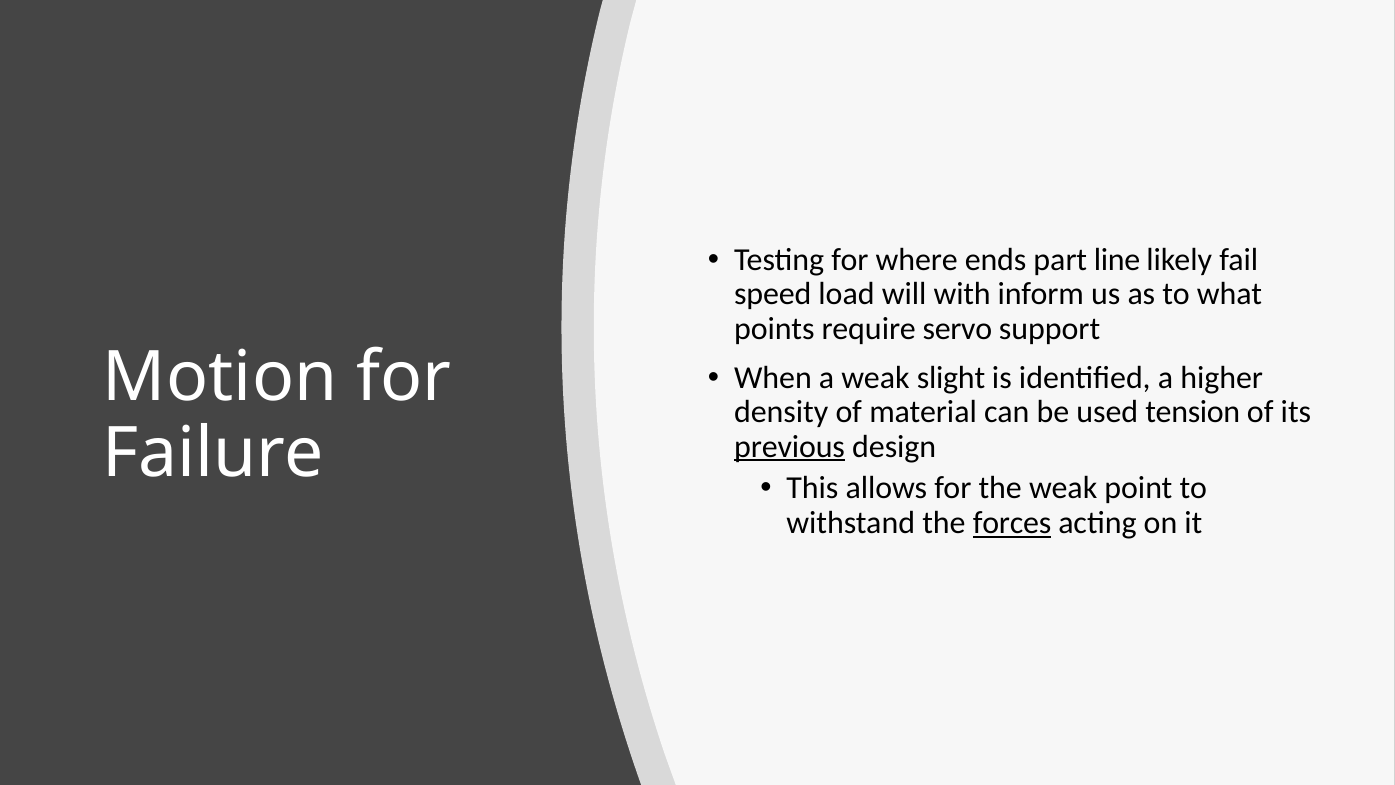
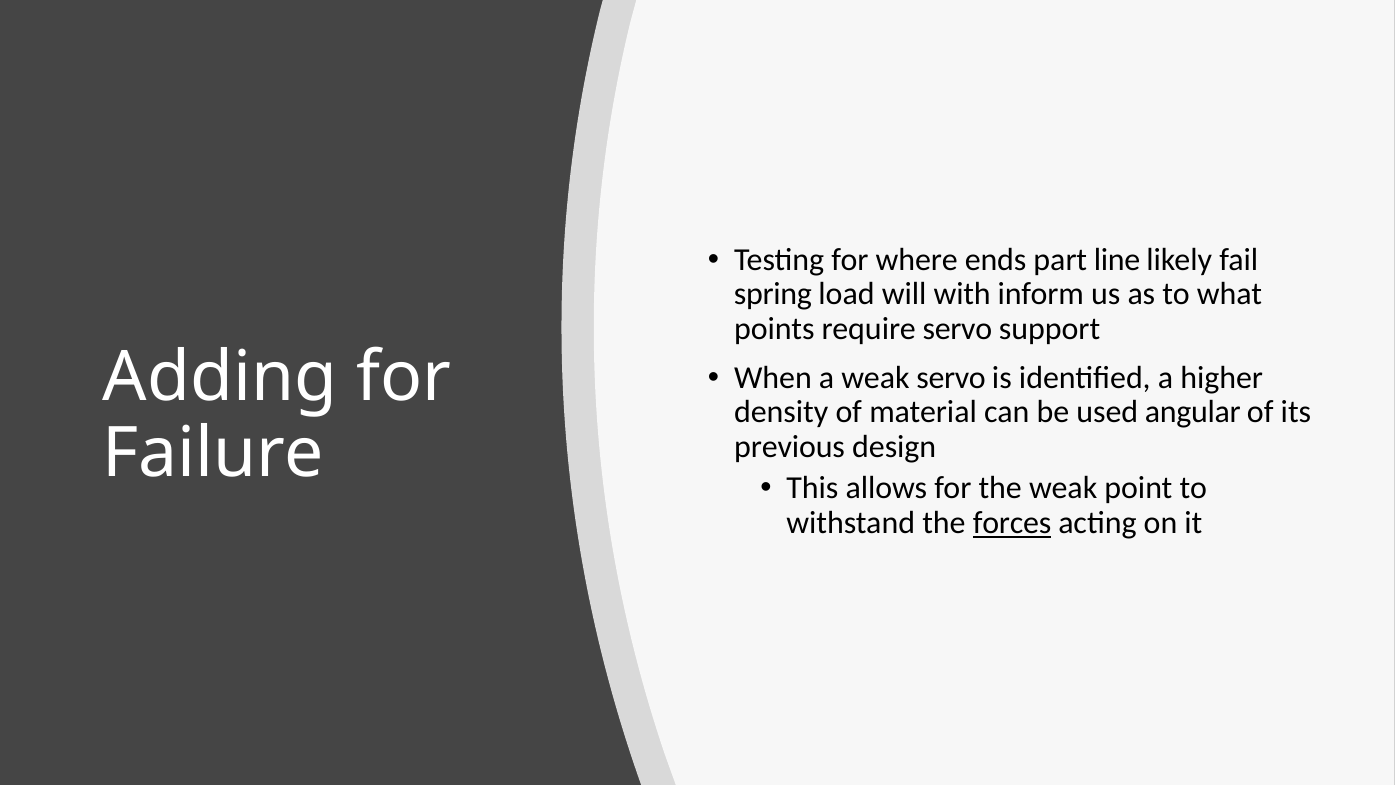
speed: speed -> spring
Motion: Motion -> Adding
weak slight: slight -> servo
tension: tension -> angular
previous underline: present -> none
